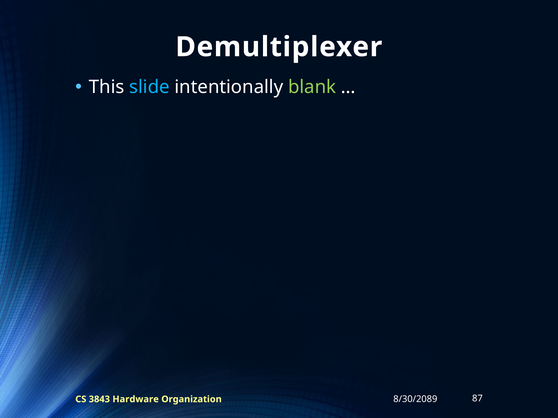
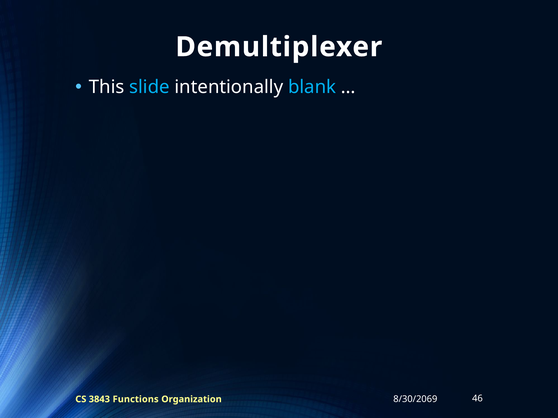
blank colour: light green -> light blue
8/30/2089: 8/30/2089 -> 8/30/2069
Hardware: Hardware -> Functions
87: 87 -> 46
